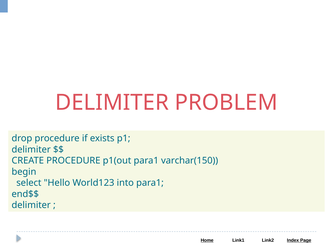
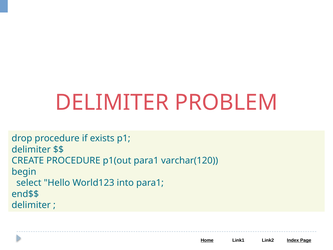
varchar(150: varchar(150 -> varchar(120
